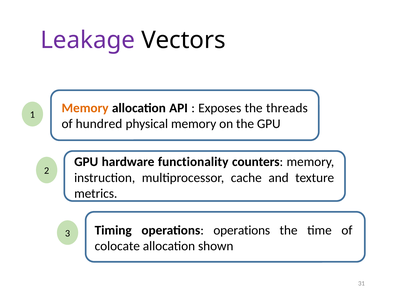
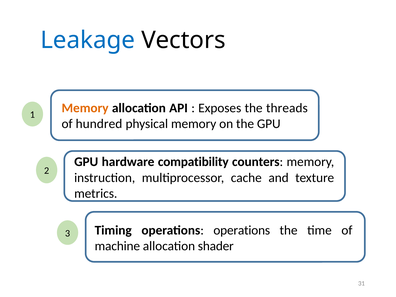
Leakage colour: purple -> blue
functionality: functionality -> compatibility
colocate: colocate -> machine
shown: shown -> shader
